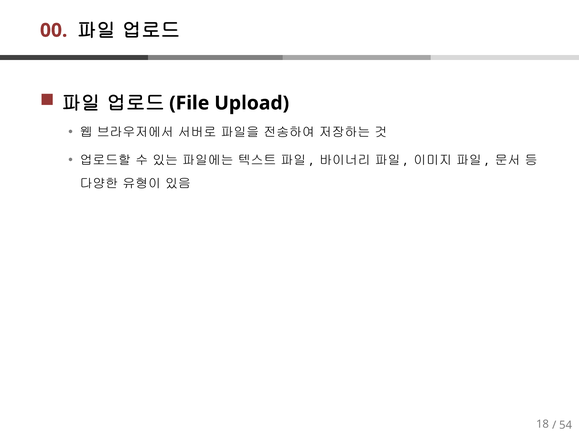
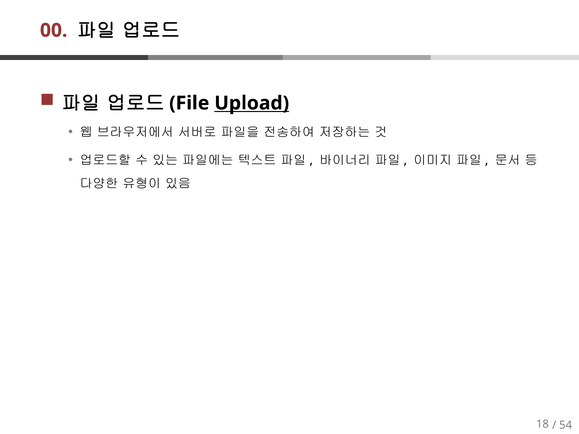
Upload underline: none -> present
